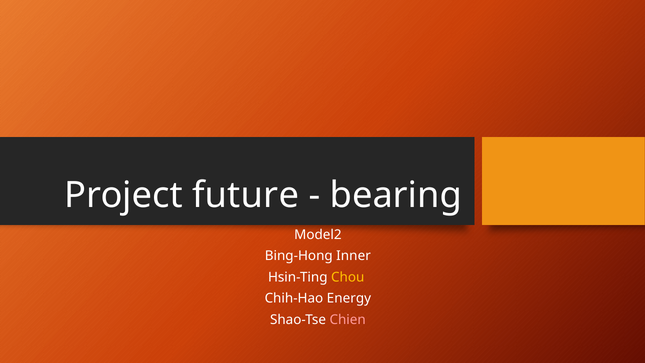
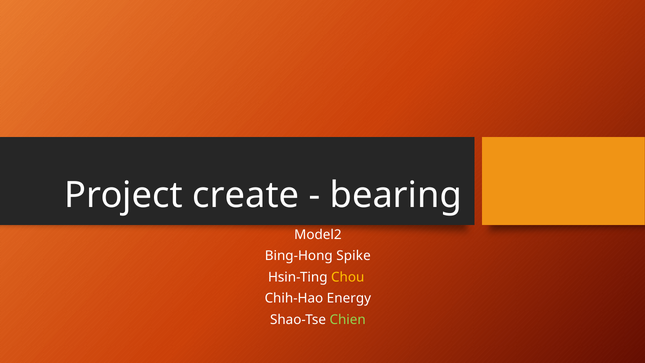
future: future -> create
Inner: Inner -> Spike
Chien colour: pink -> light green
